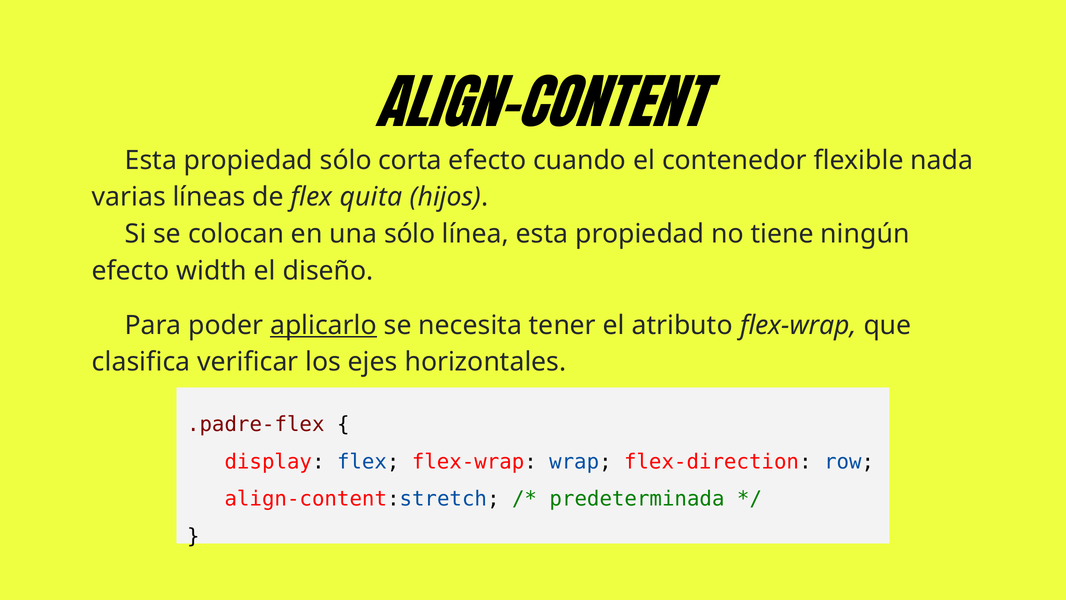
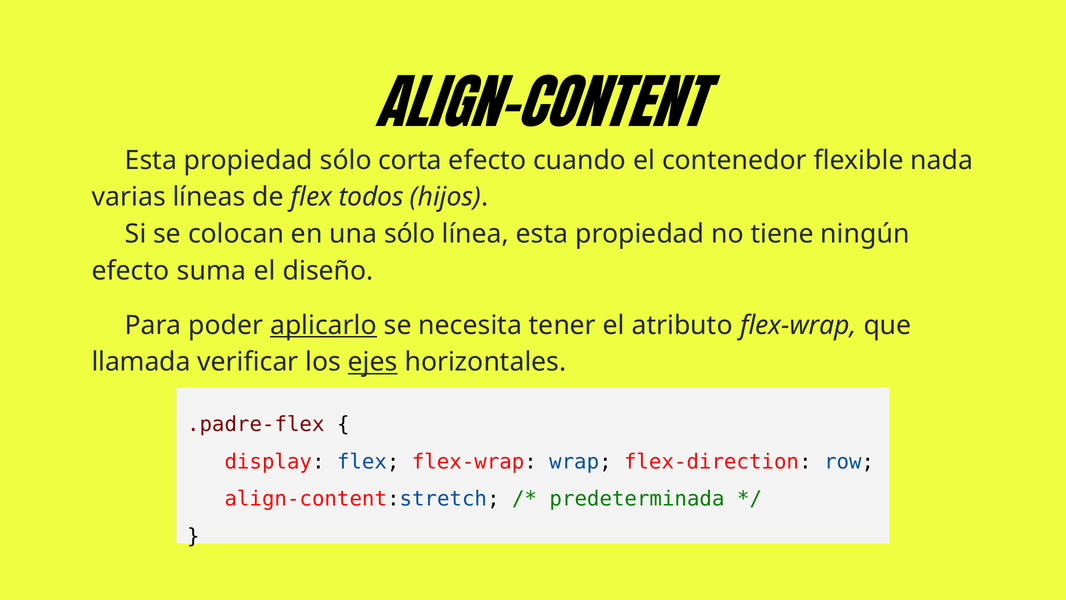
quita: quita -> todos
width: width -> suma
clasifica: clasifica -> llamada
ejes underline: none -> present
